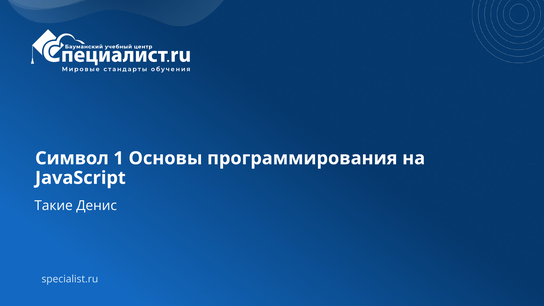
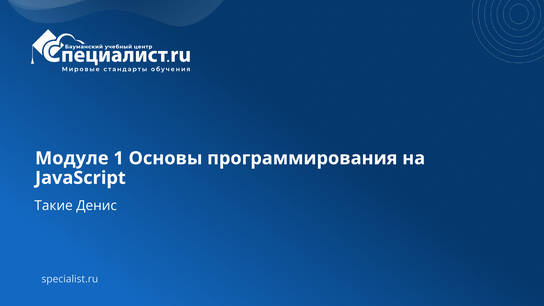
Символ: Символ -> Модуле
